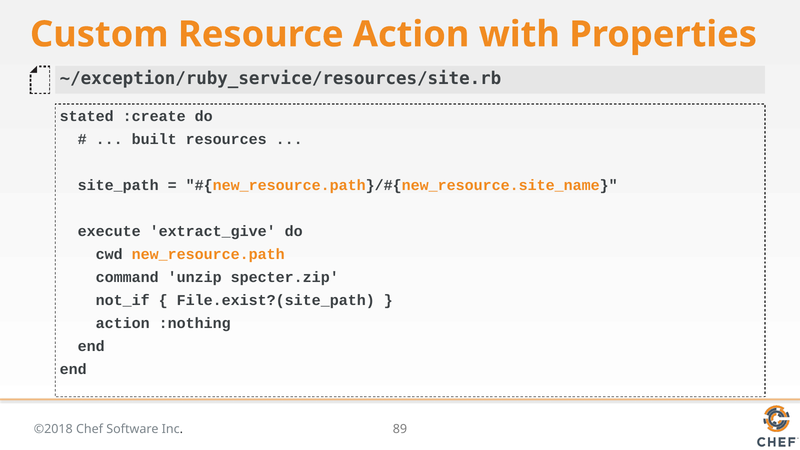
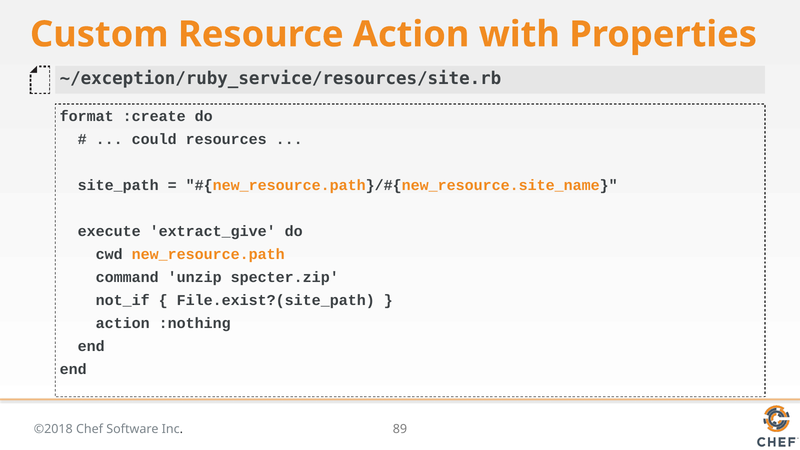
stated: stated -> format
built: built -> could
